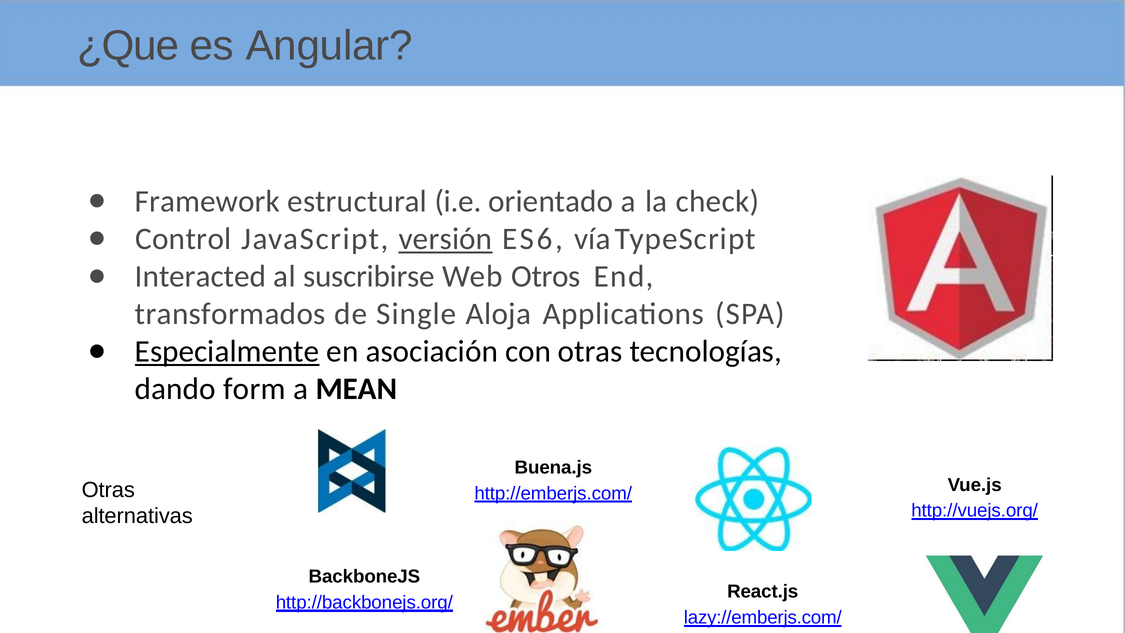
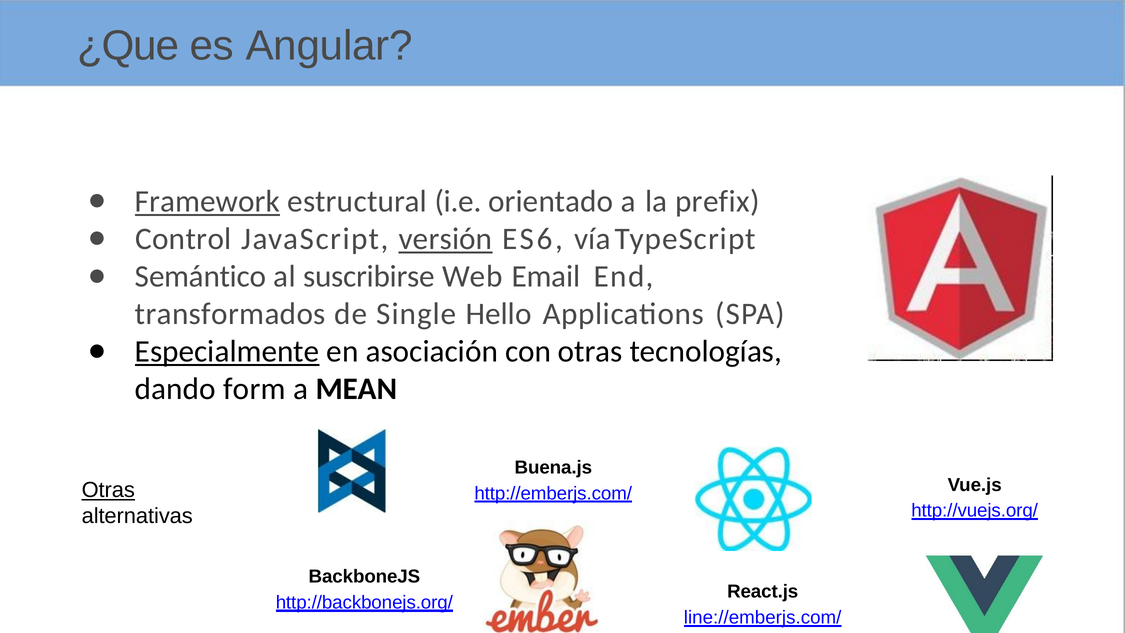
Framework underline: none -> present
check: check -> prefix
Interacted: Interacted -> Semántico
Otros: Otros -> Email
Aloja: Aloja -> Hello
Otras at (108, 490) underline: none -> present
lazy://emberjs.com/: lazy://emberjs.com/ -> line://emberjs.com/
